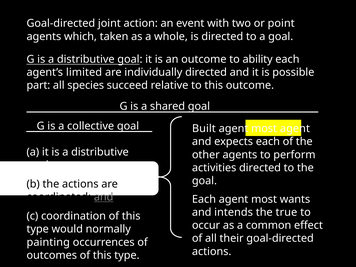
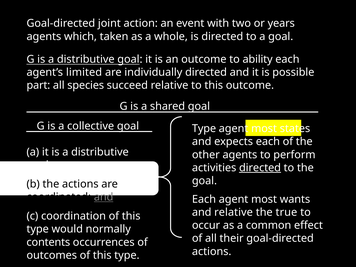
point: point -> years
Built at (204, 129): Built -> Type
most agent: agent -> states
directed at (260, 168) underline: none -> present
and intends: intends -> relative
painting: painting -> contents
